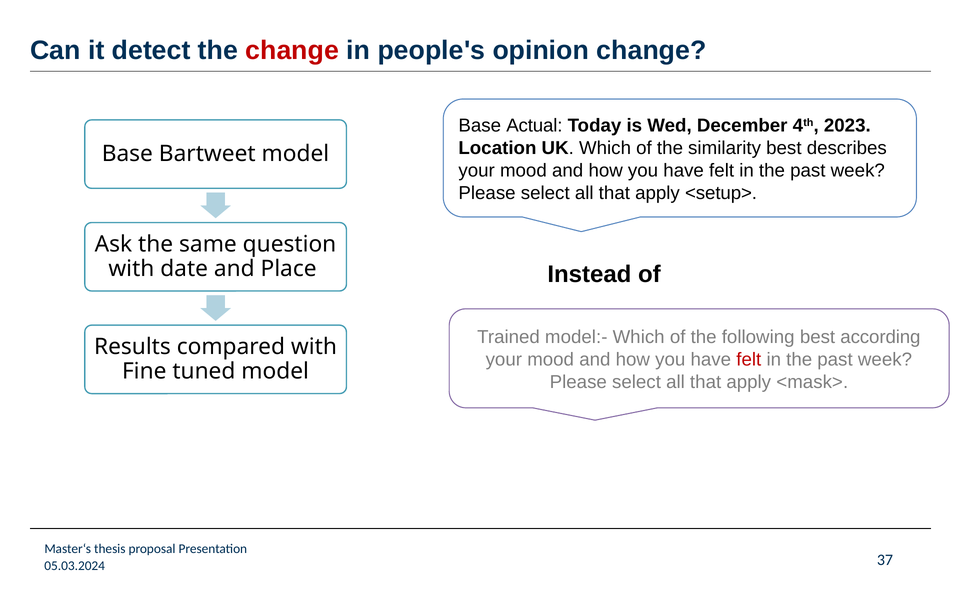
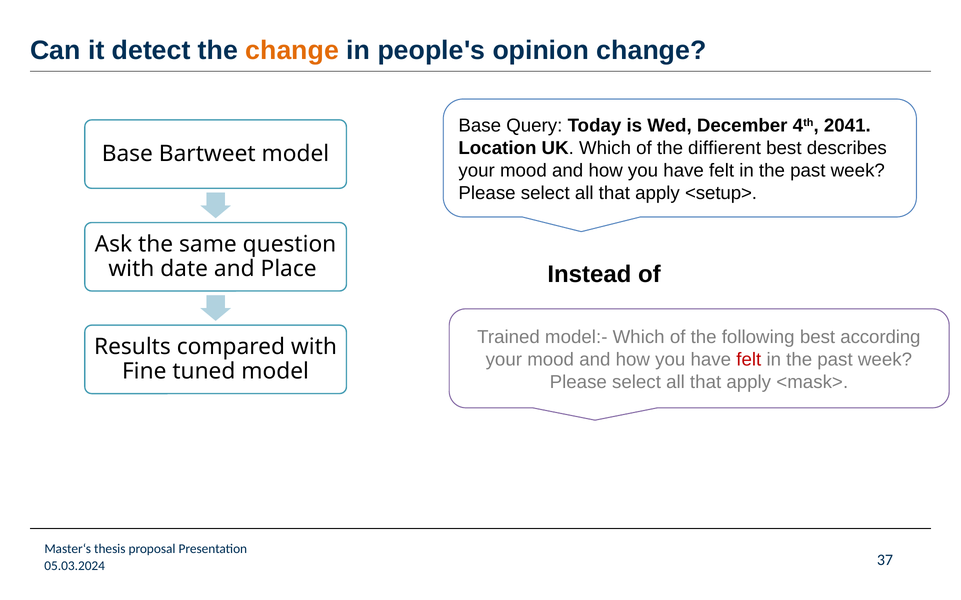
change at (292, 51) colour: red -> orange
Actual: Actual -> Query
2023: 2023 -> 2041
similarity: similarity -> diffierent
